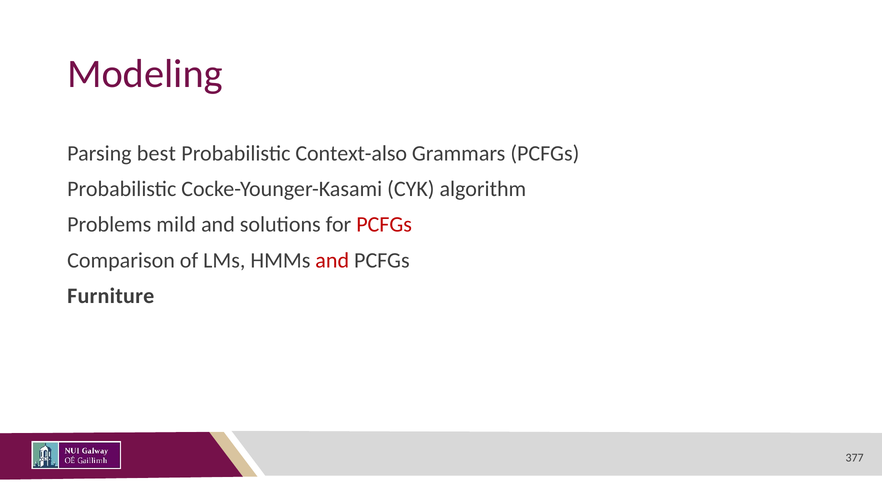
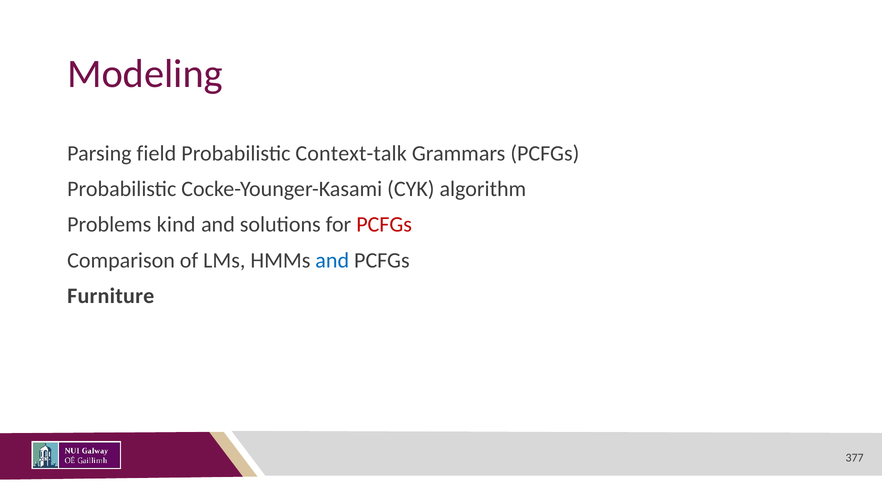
best: best -> field
Context-also: Context-also -> Context-talk
mild: mild -> kind
and at (332, 260) colour: red -> blue
